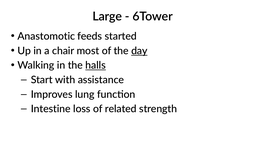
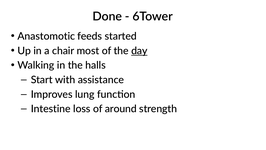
Large: Large -> Done
halls underline: present -> none
related: related -> around
